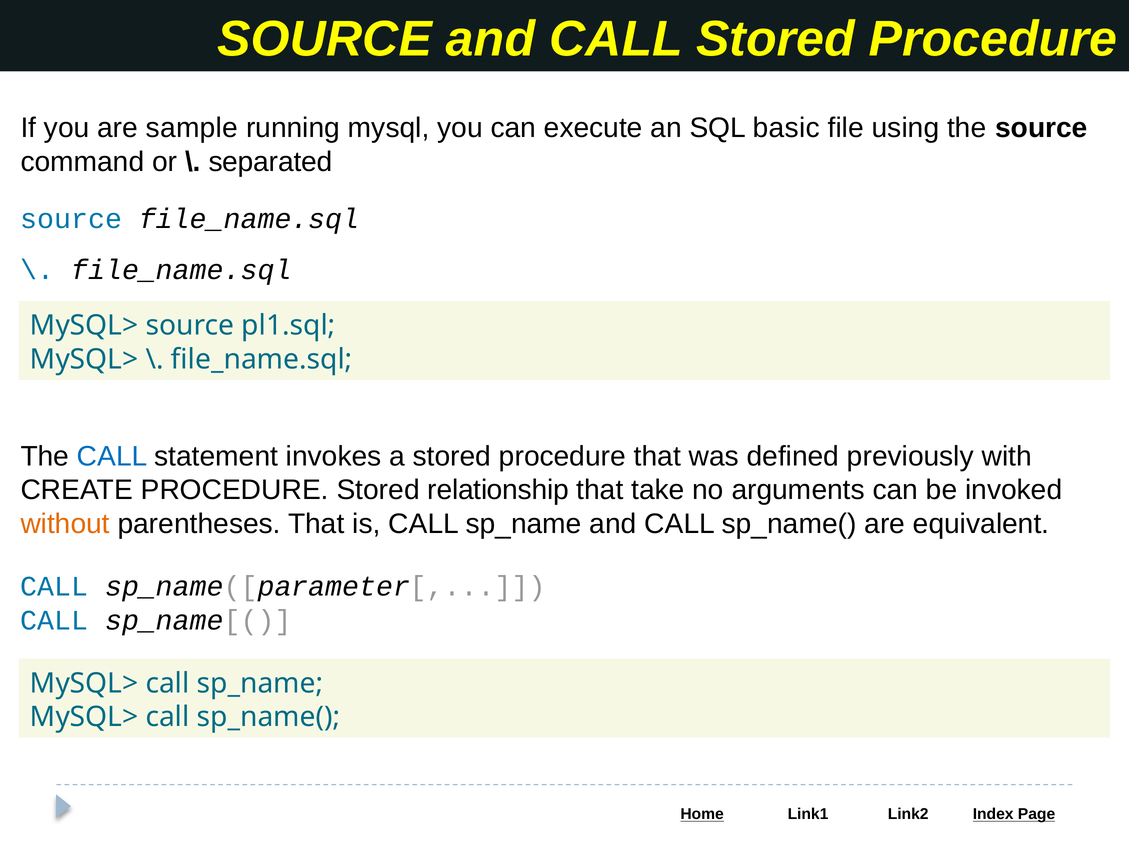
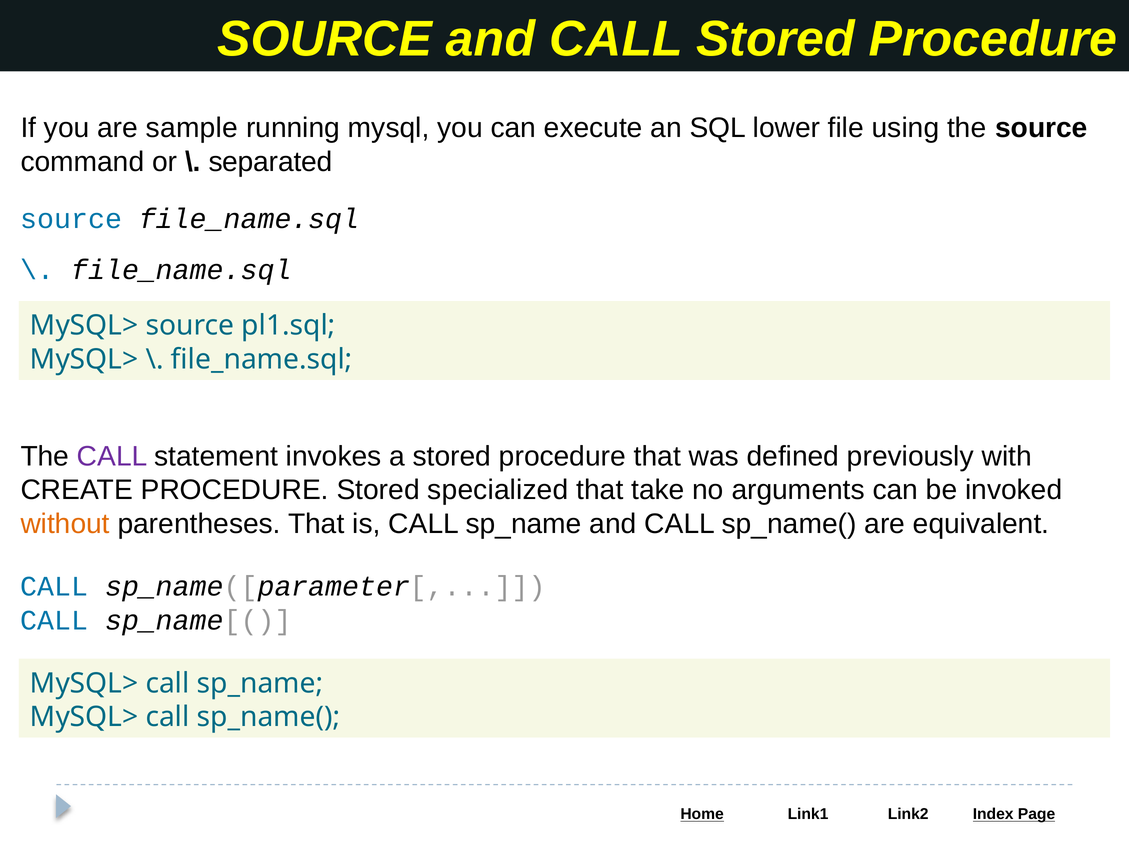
basic: basic -> lower
CALL at (112, 456) colour: blue -> purple
relationship: relationship -> specialized
